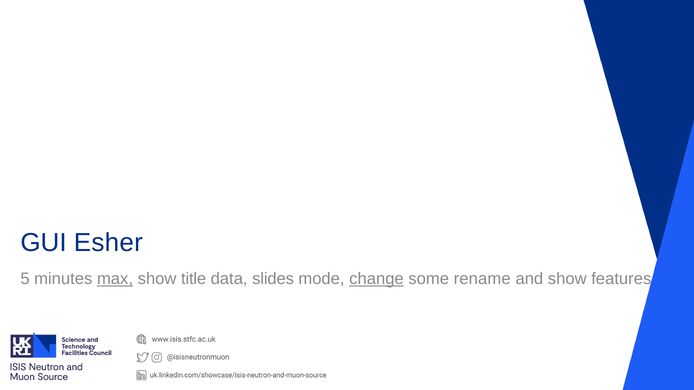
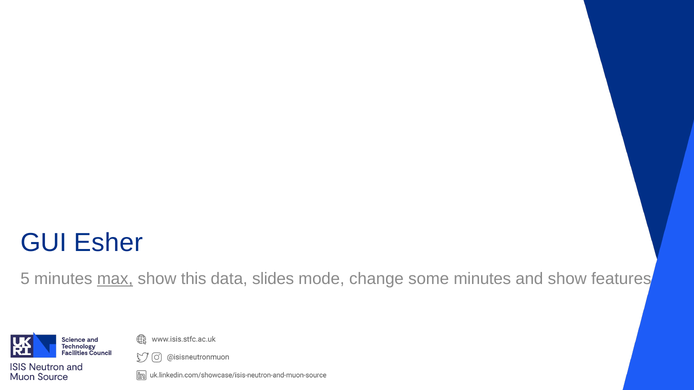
title: title -> this
change underline: present -> none
some rename: rename -> minutes
